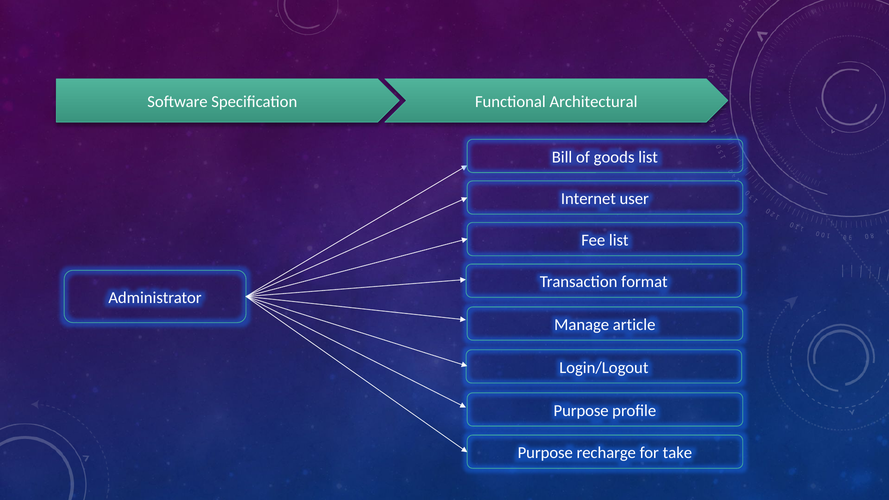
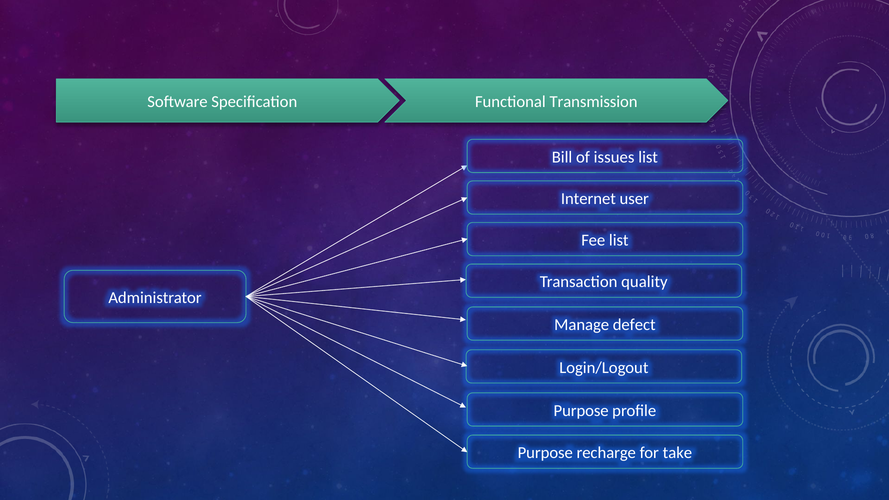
Architectural: Architectural -> Transmission
goods: goods -> issues
format: format -> quality
article: article -> defect
